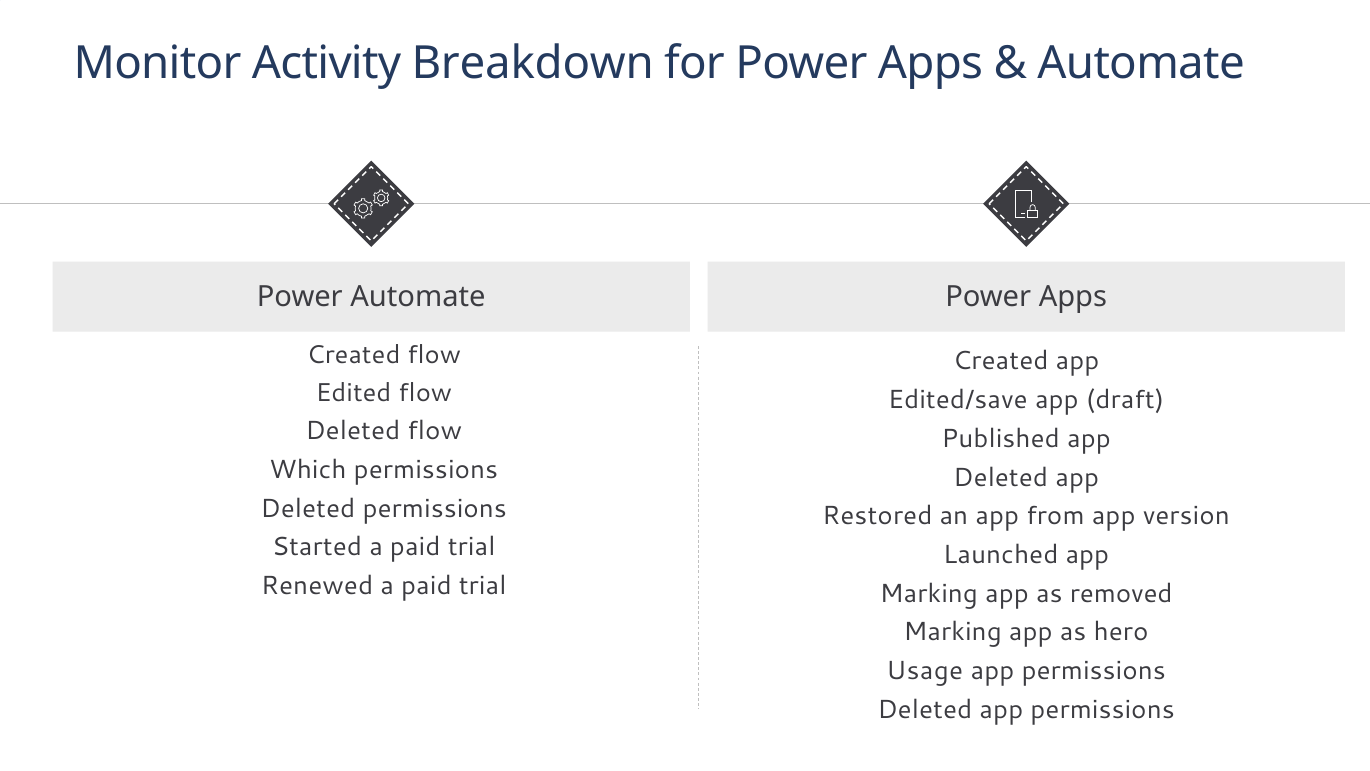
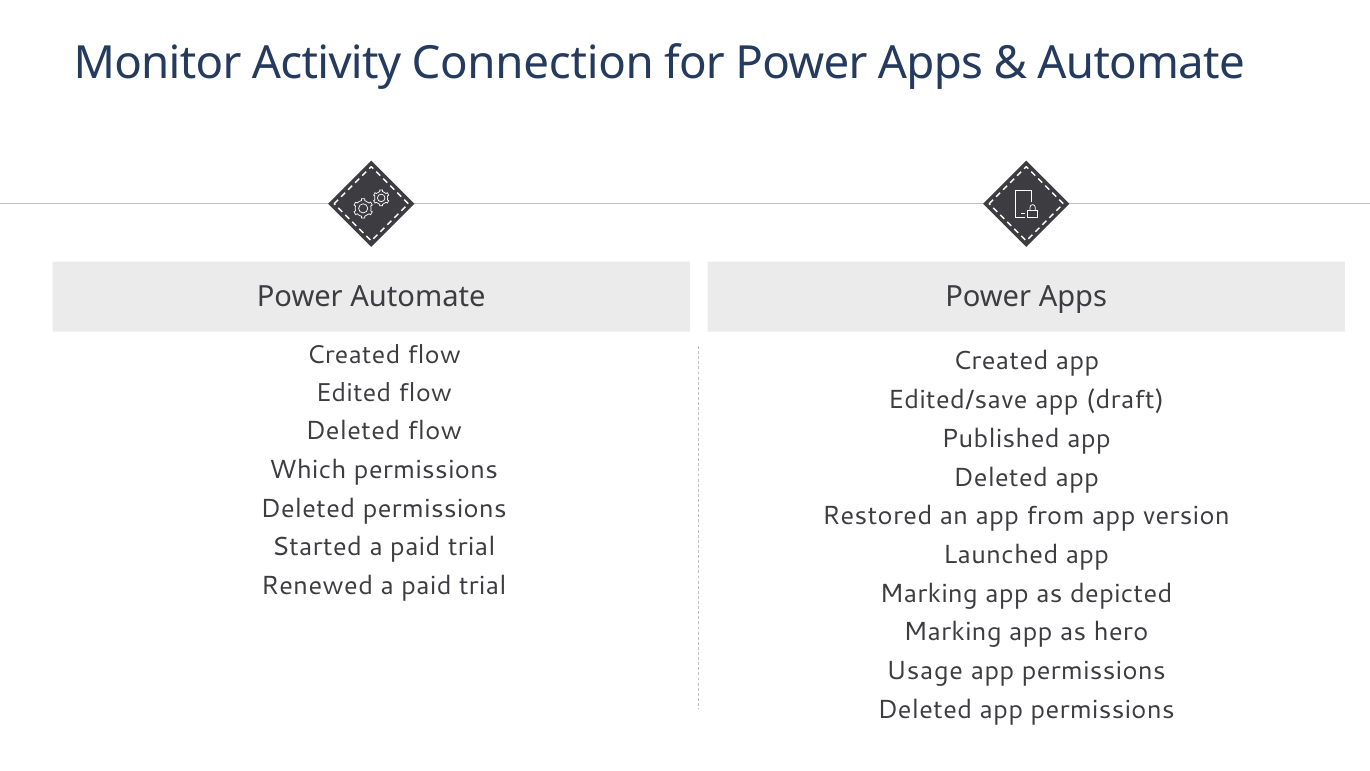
Breakdown: Breakdown -> Connection
removed: removed -> depicted
